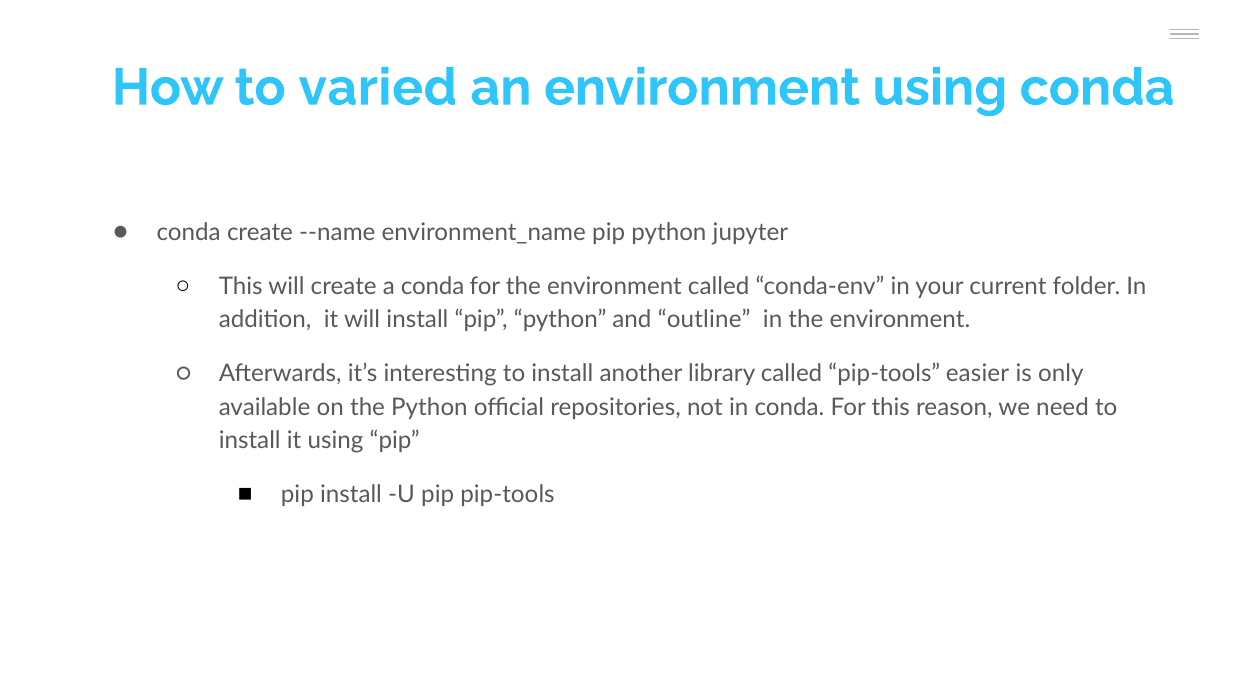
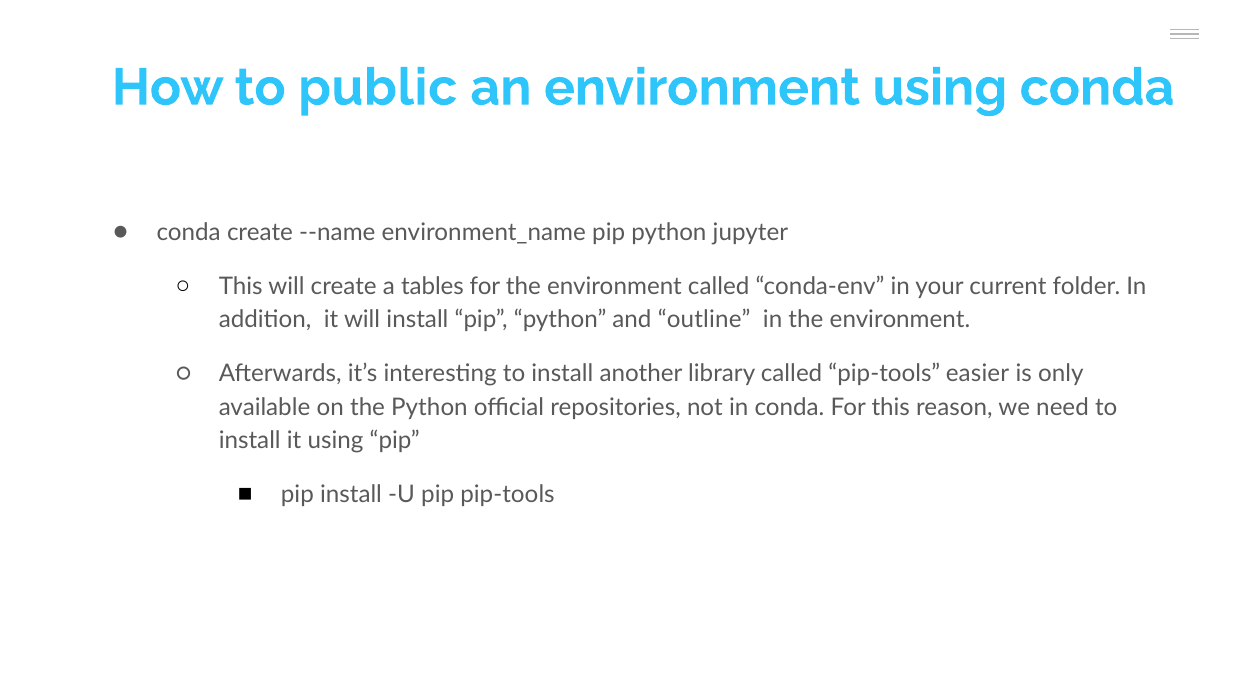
varied: varied -> public
a conda: conda -> tables
